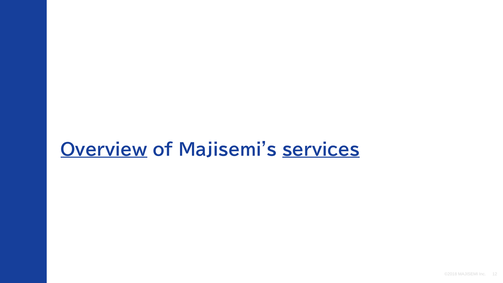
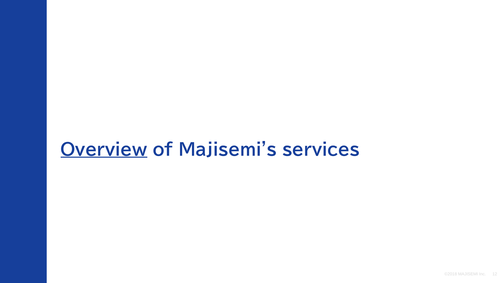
services underline: present -> none
